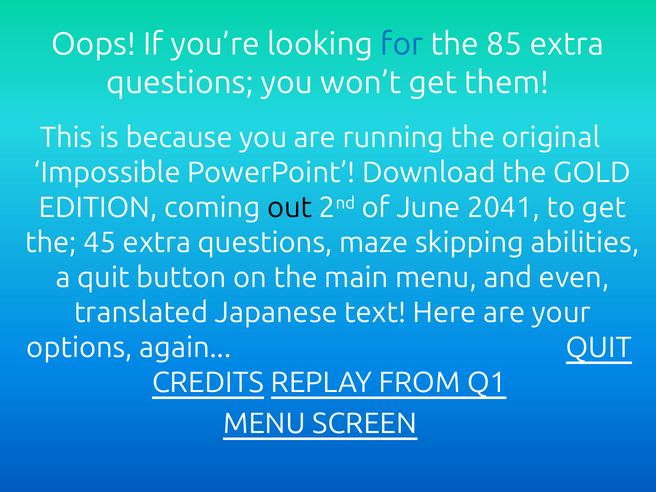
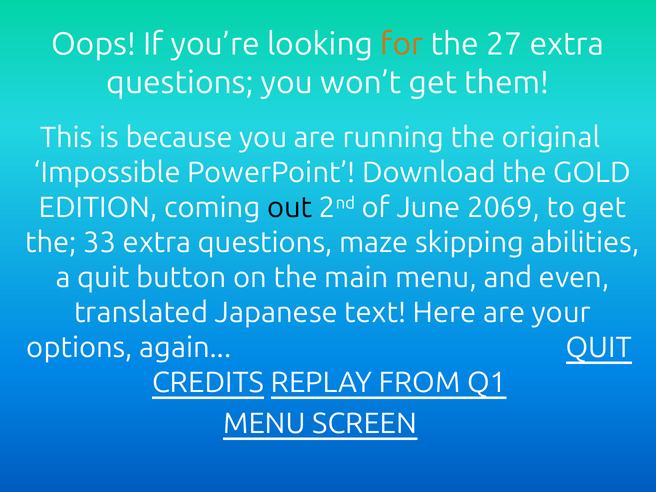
for colour: blue -> orange
85: 85 -> 27
2041: 2041 -> 2069
45: 45 -> 33
